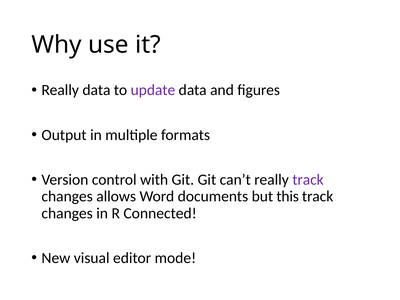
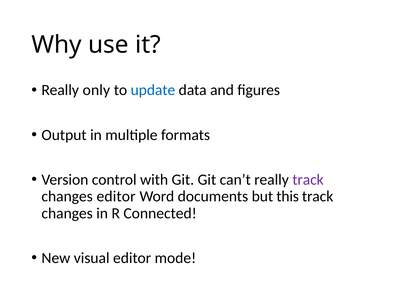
Really data: data -> only
update colour: purple -> blue
changes allows: allows -> editor
